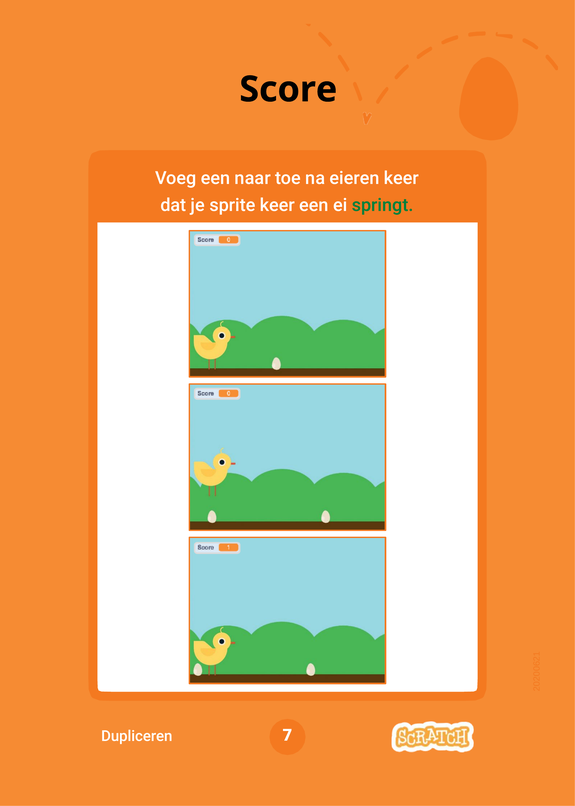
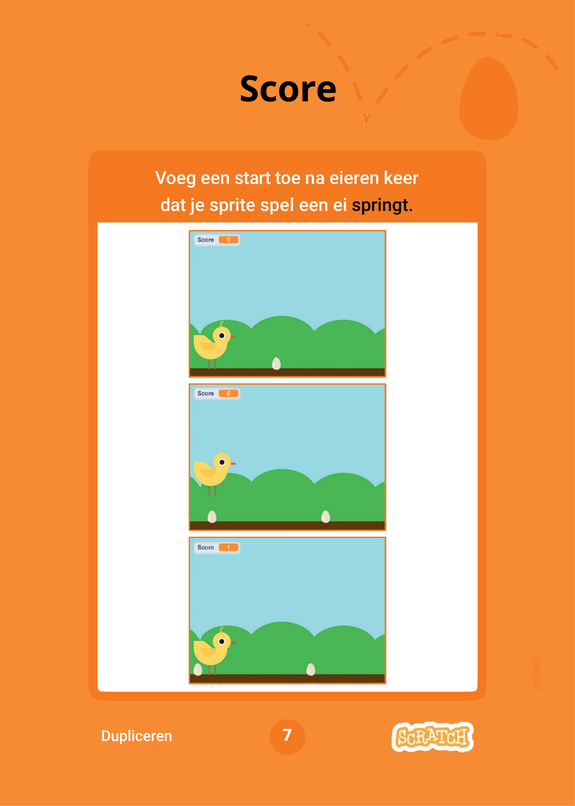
naar: naar -> start
sprite keer: keer -> spel
springt colour: green -> black
